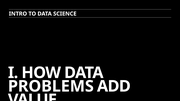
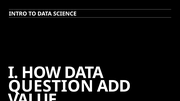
PROBLEMS: PROBLEMS -> QUESTION
